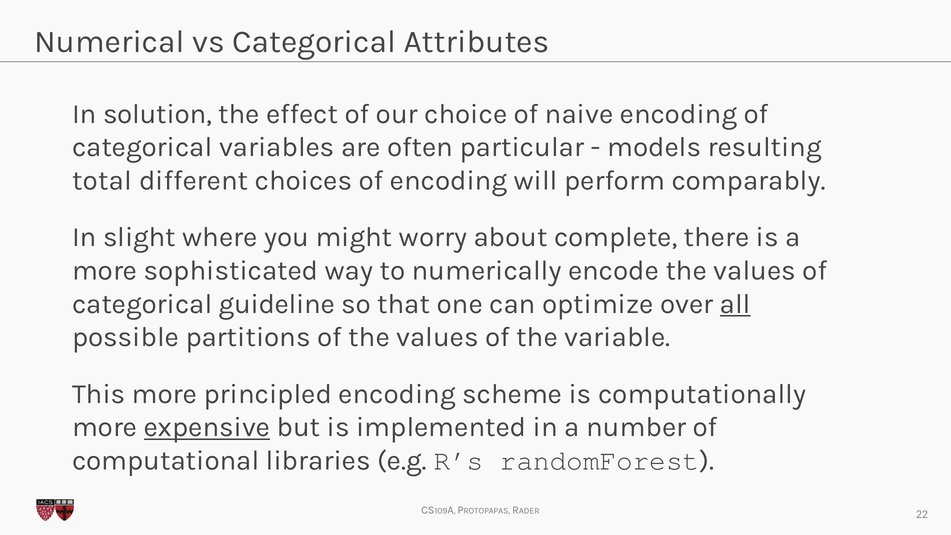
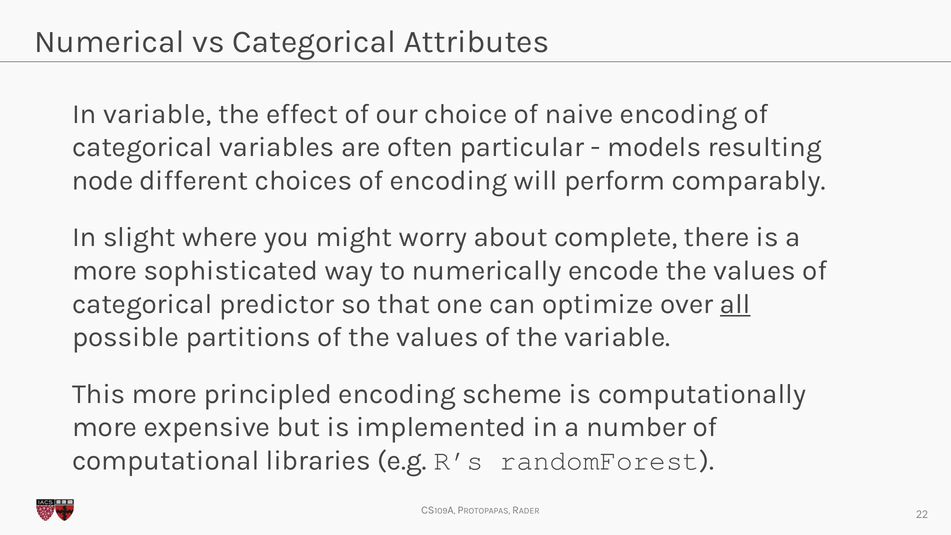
In solution: solution -> variable
total: total -> node
guideline: guideline -> predictor
expensive underline: present -> none
